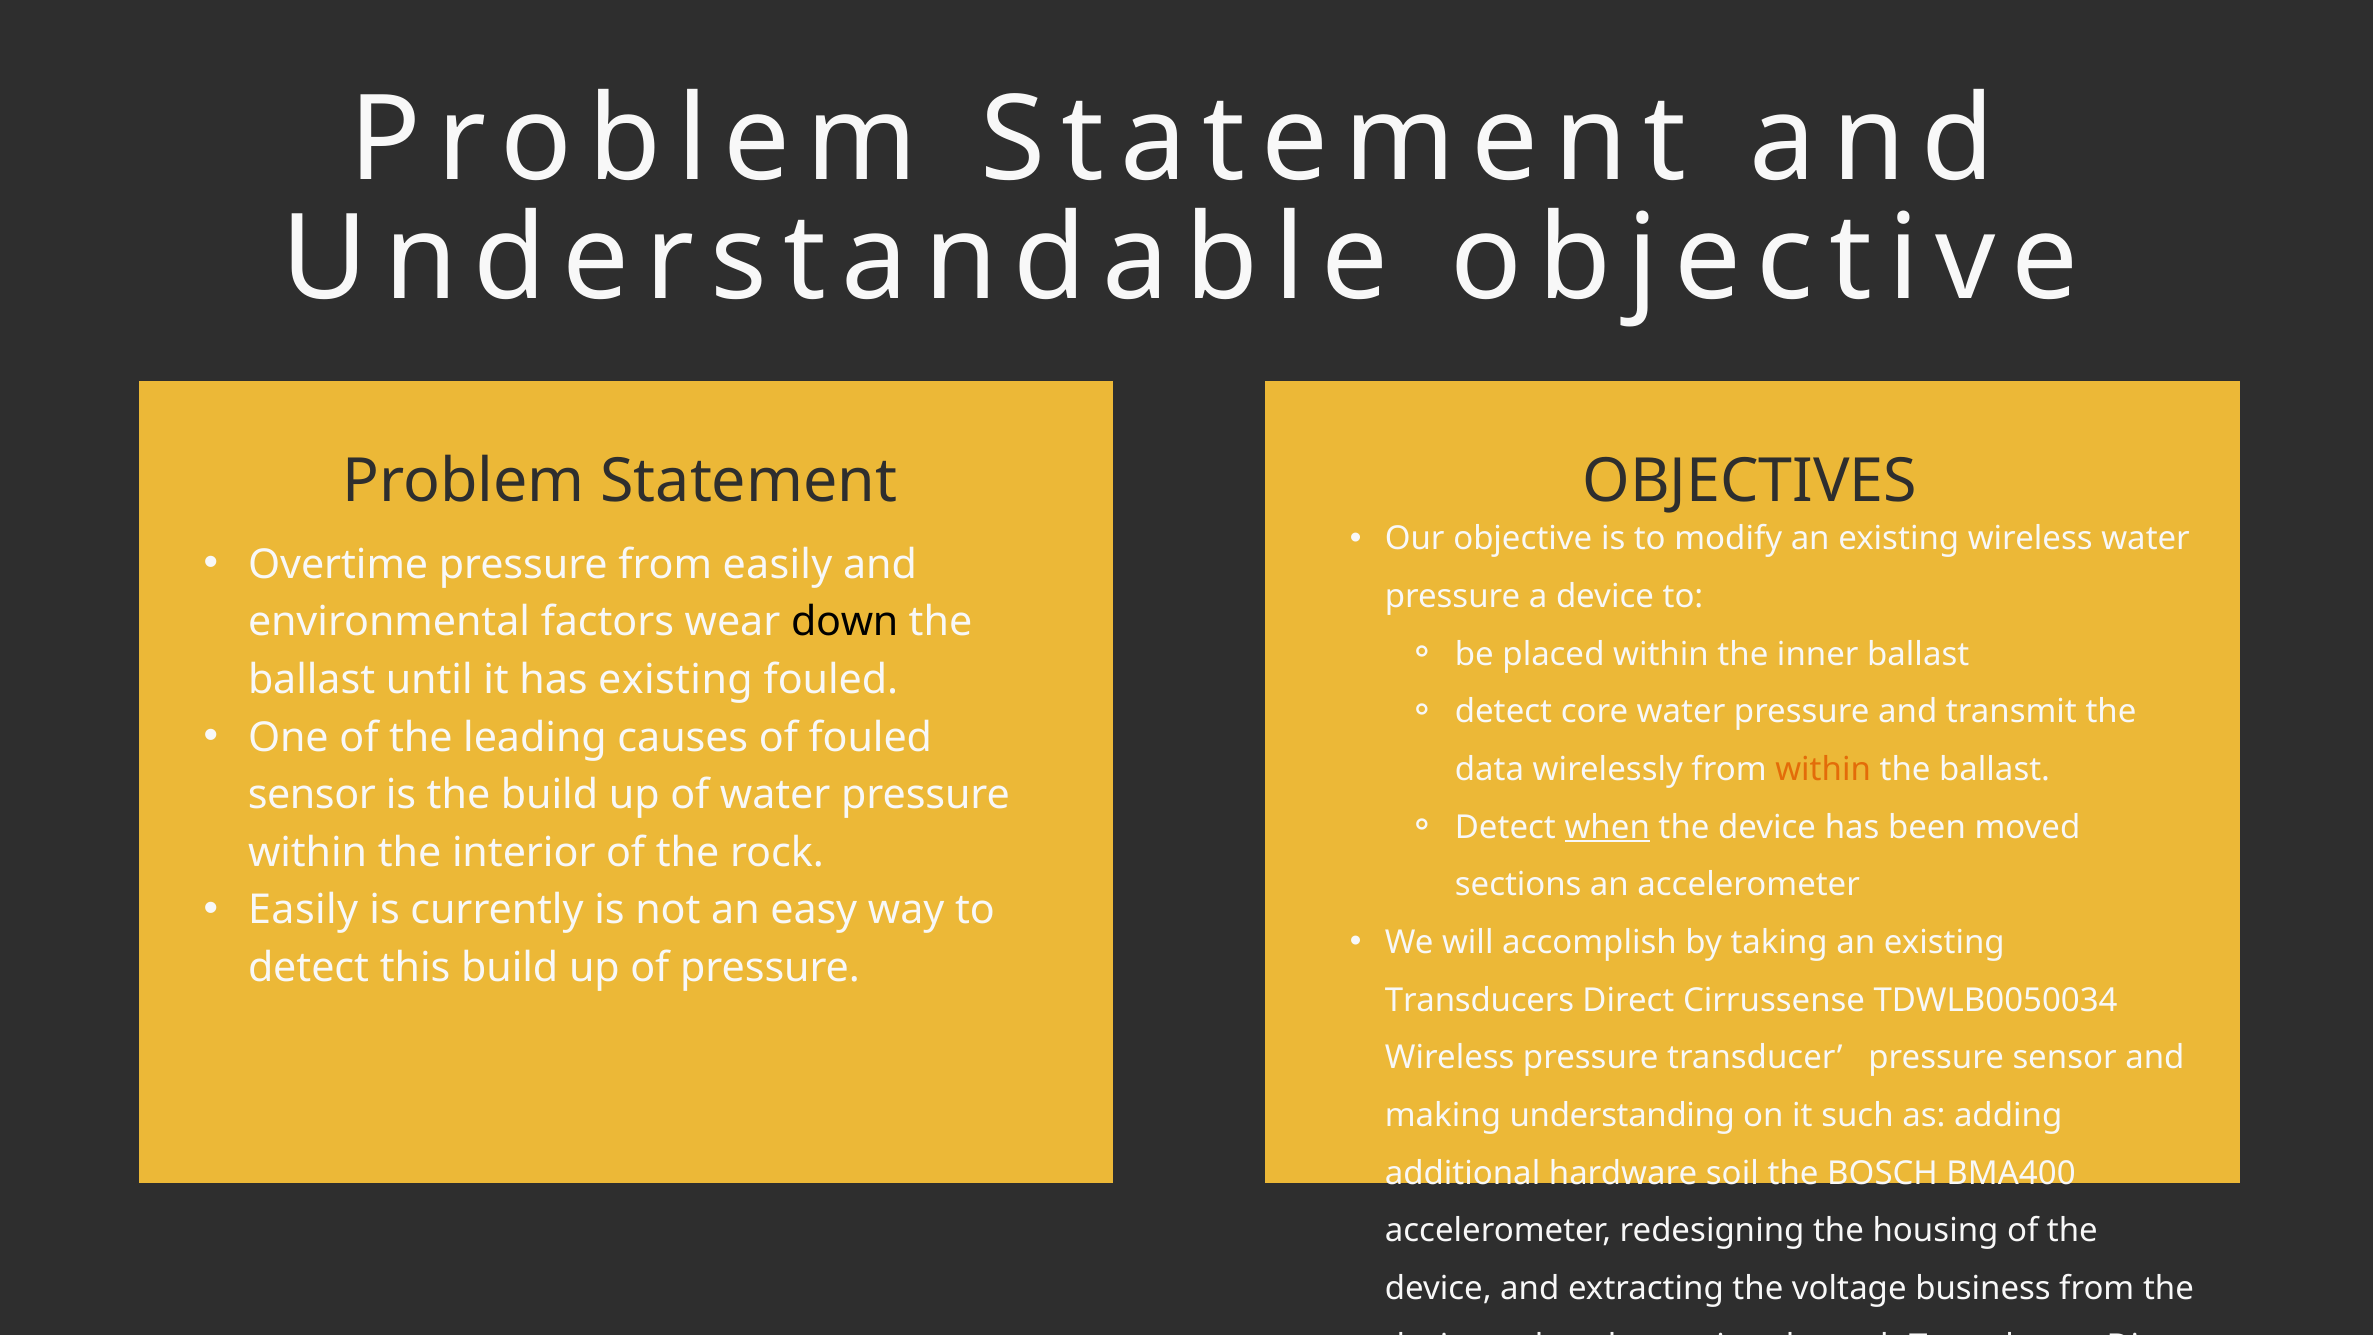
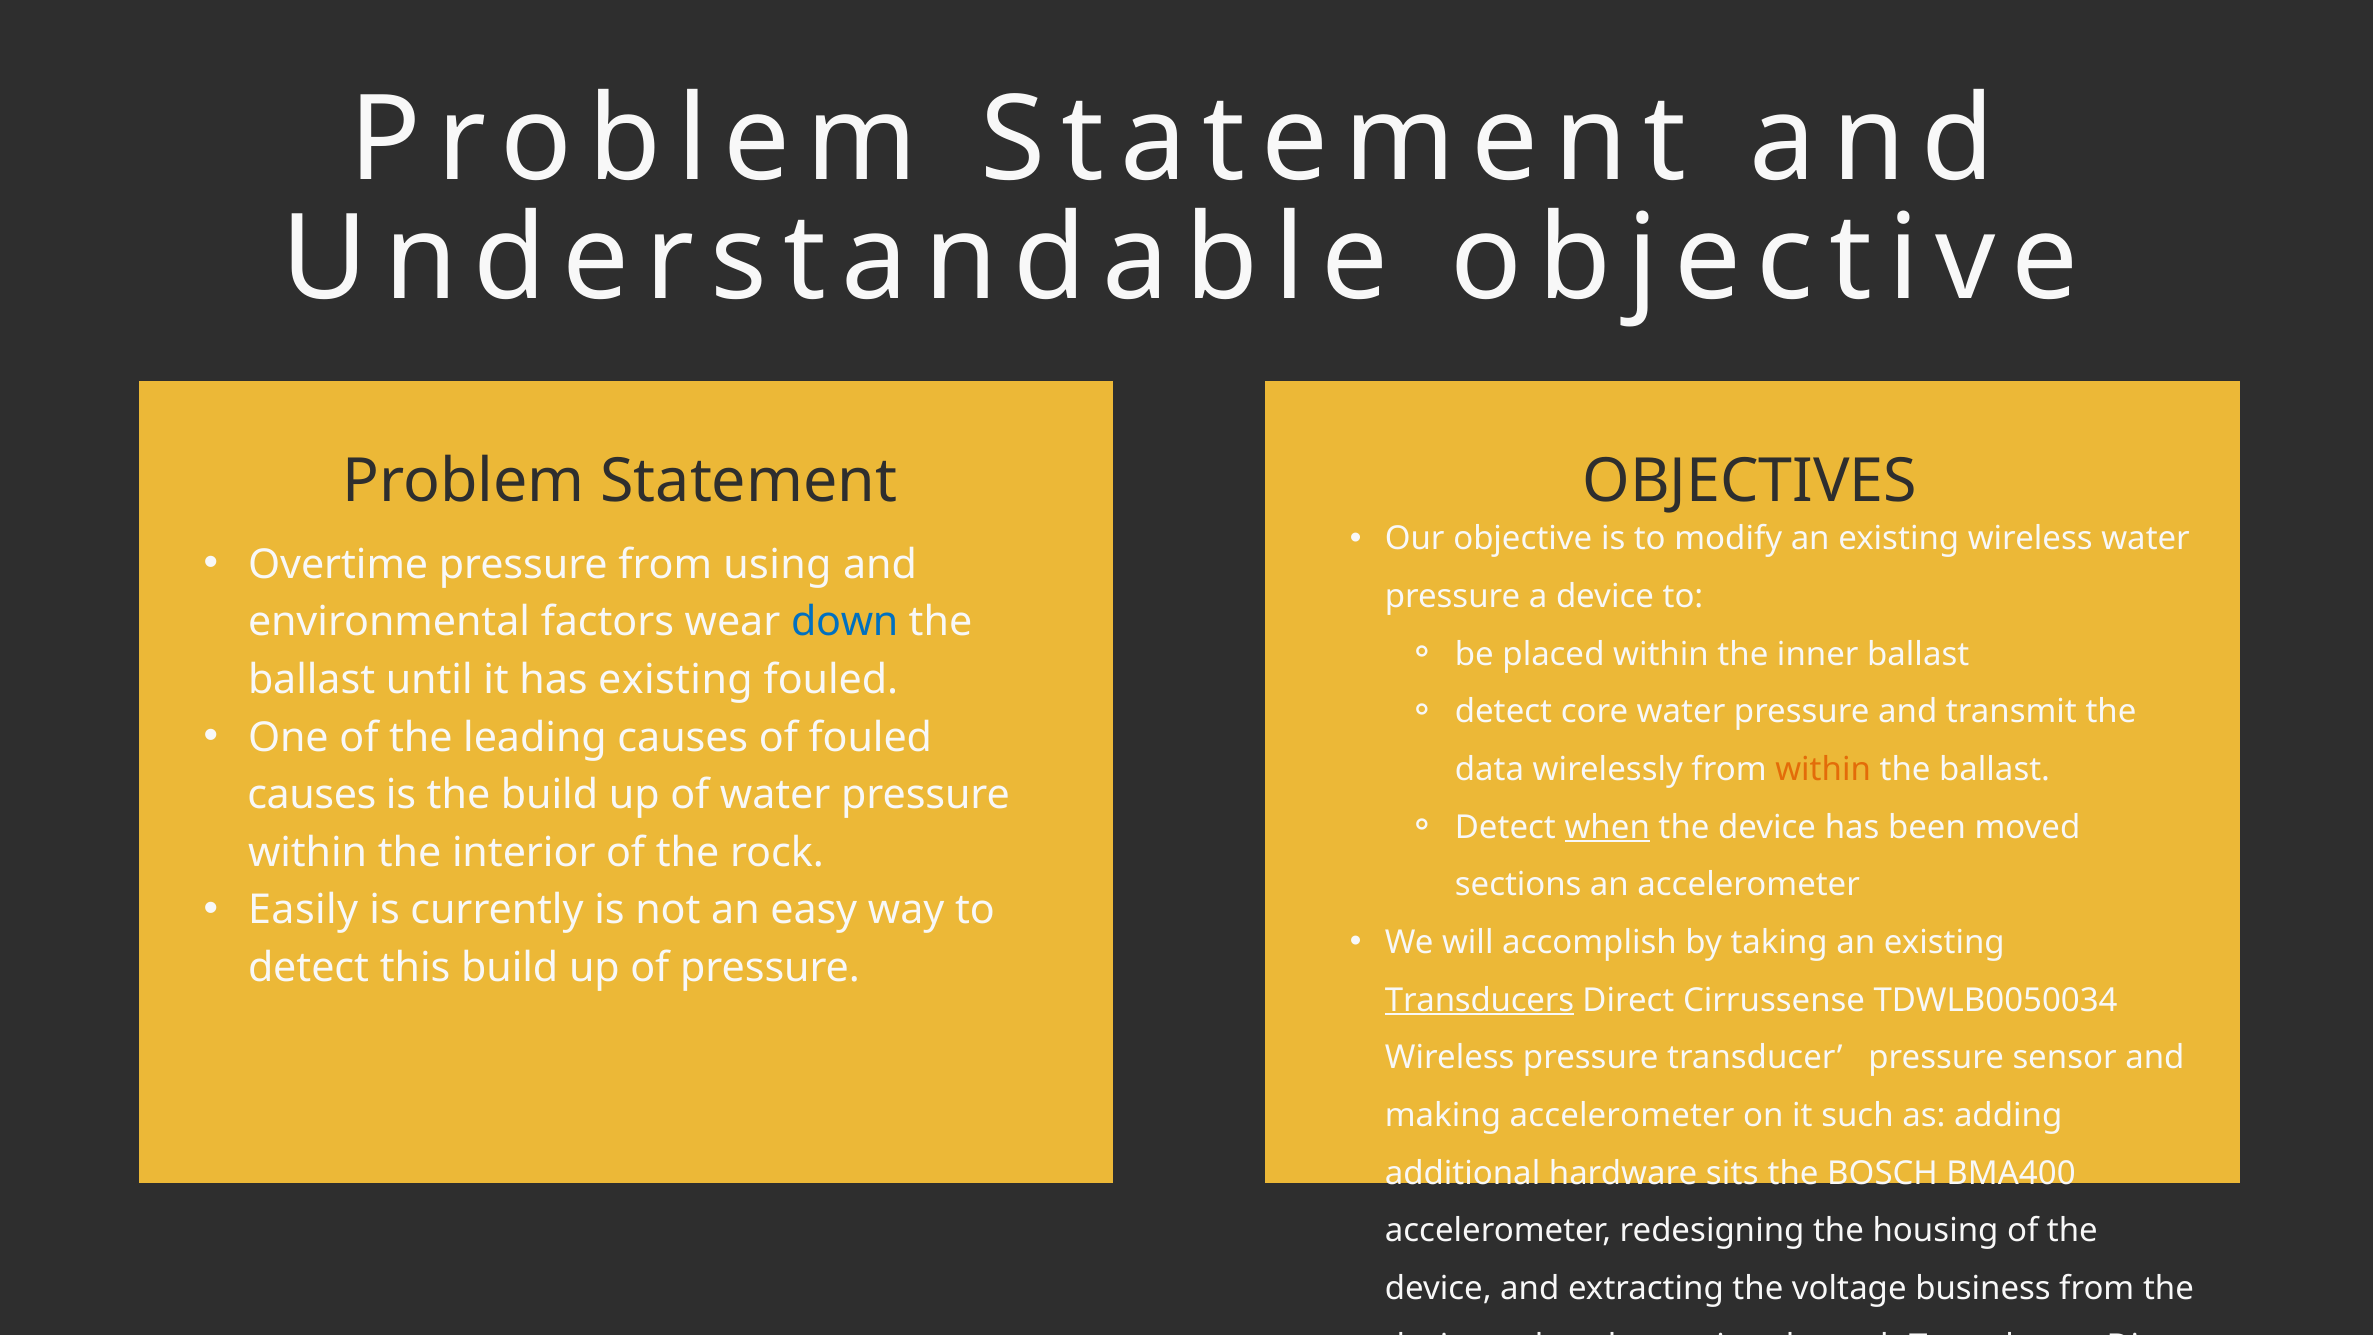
from easily: easily -> using
down colour: black -> blue
sensor at (312, 795): sensor -> causes
Transducers at (1479, 1000) underline: none -> present
making understanding: understanding -> accelerometer
soil: soil -> sits
